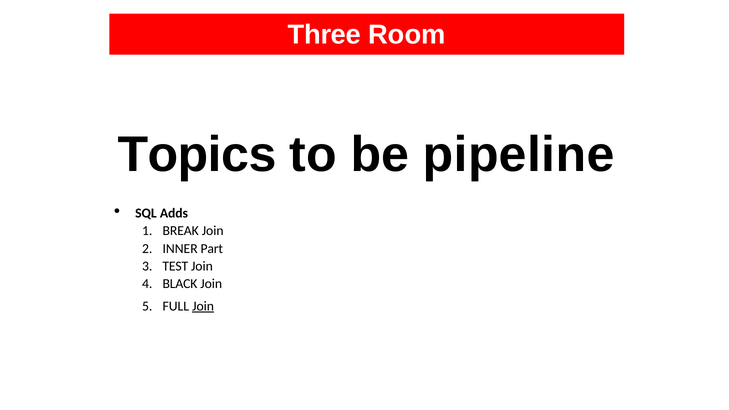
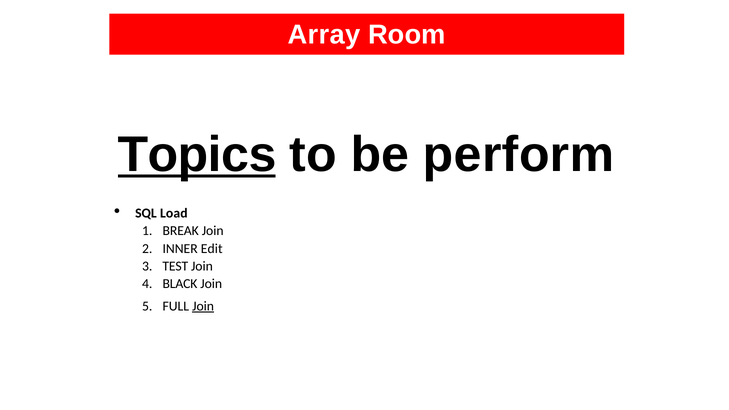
Three: Three -> Array
Topics underline: none -> present
pipeline: pipeline -> perform
Adds: Adds -> Load
Part: Part -> Edit
